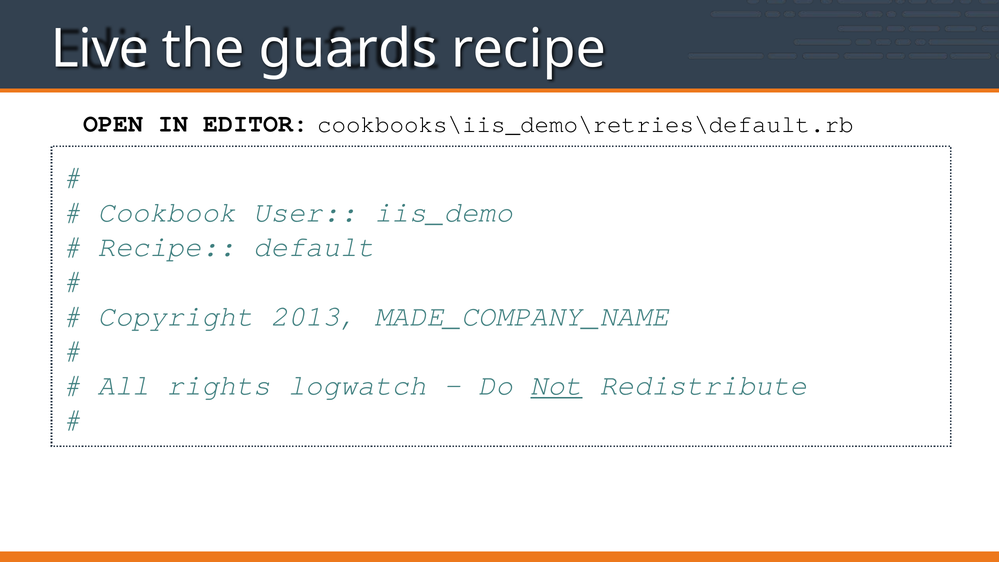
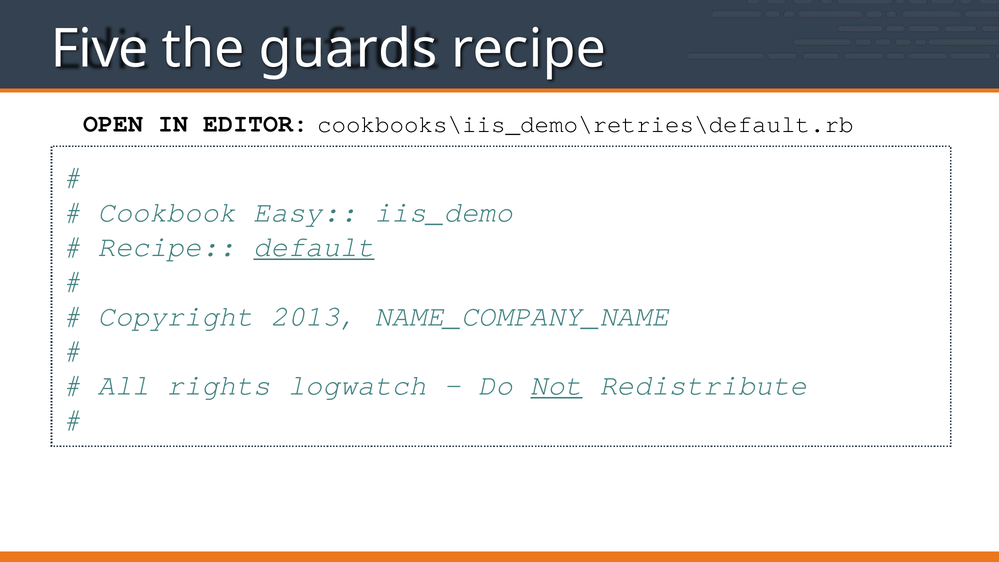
Live: Live -> Five
User: User -> Easy
default underline: none -> present
MADE_COMPANY_NAME: MADE_COMPANY_NAME -> NAME_COMPANY_NAME
